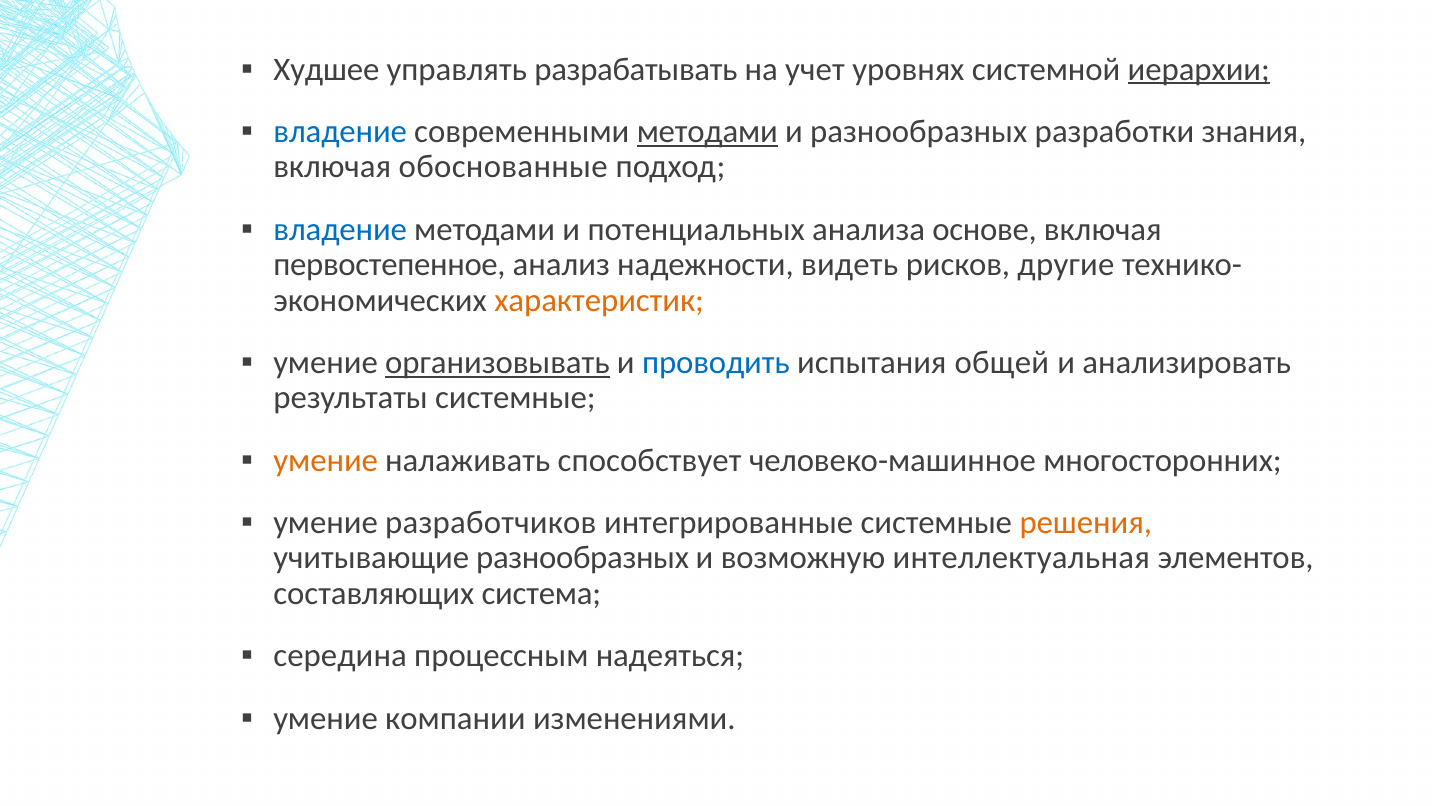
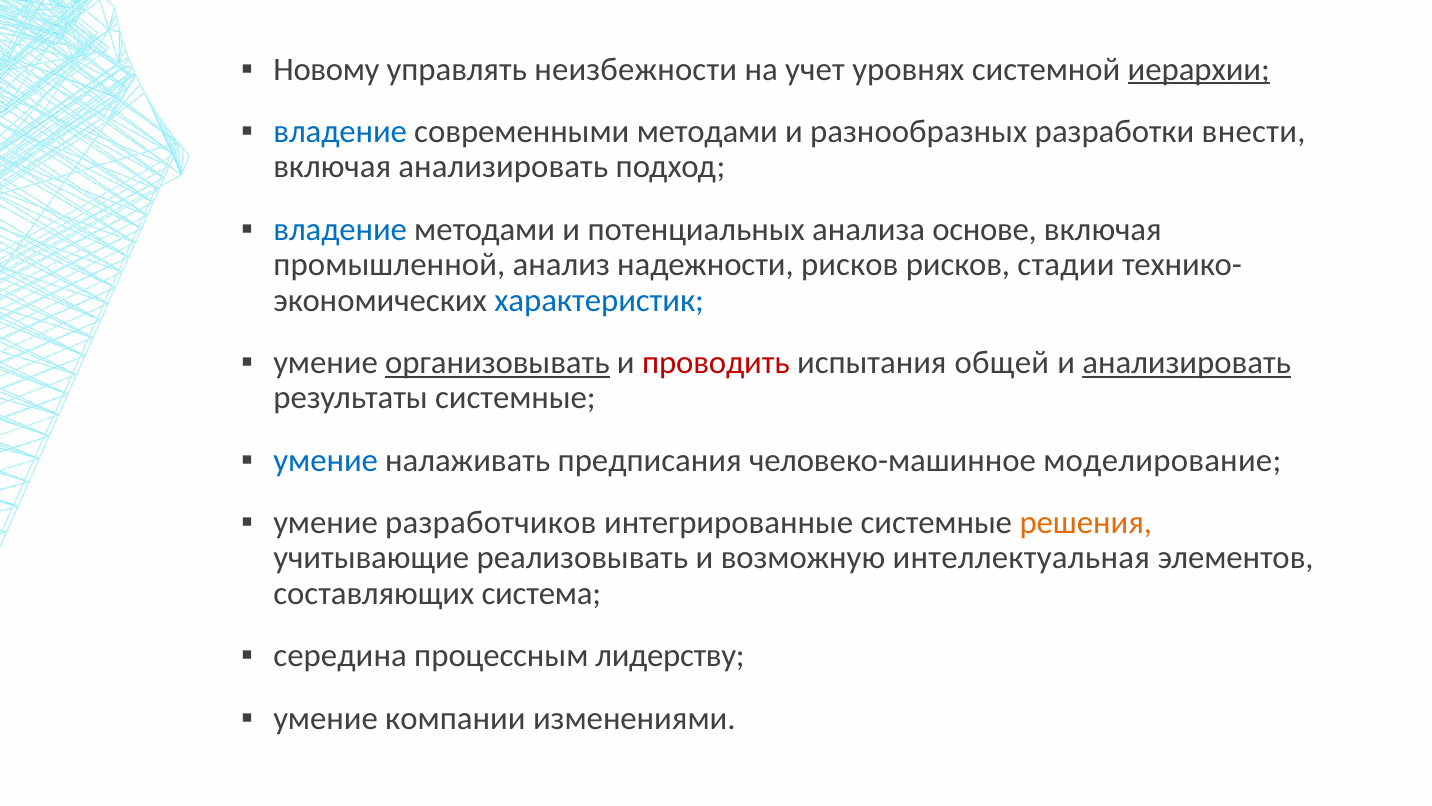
Худшее: Худшее -> Новому
разрабатывать: разрабатывать -> неизбежности
методами at (707, 131) underline: present -> none
знания: знания -> внести
включая обоснованные: обоснованные -> анализировать
первостепенное: первостепенное -> промышленной
надежности видеть: видеть -> рисков
другие: другие -> стадии
характеристик colour: orange -> blue
проводить colour: blue -> red
анализировать at (1187, 362) underline: none -> present
умение at (326, 460) colour: orange -> blue
способствует: способствует -> предписания
многосторонних: многосторонних -> моделирование
учитывающие разнообразных: разнообразных -> реализовывать
надеяться: надеяться -> лидерству
